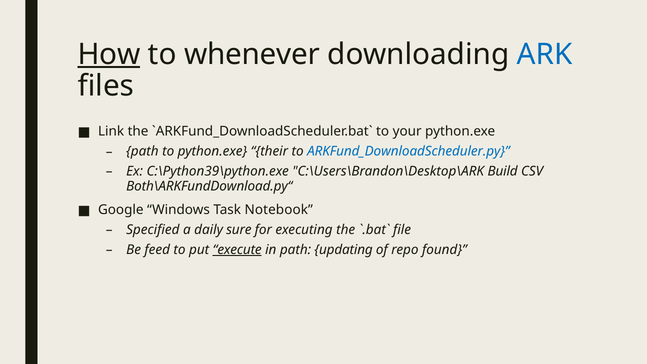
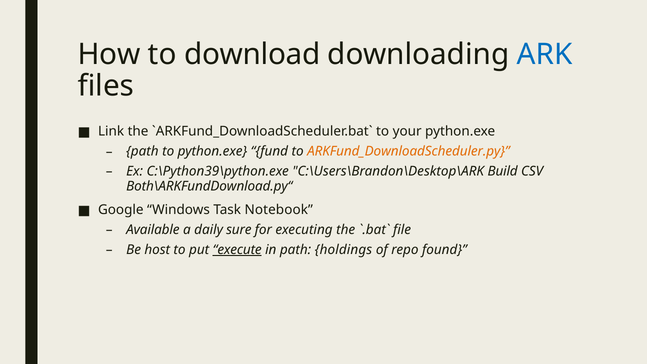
How underline: present -> none
whenever: whenever -> download
their: their -> fund
ARKFund_DownloadScheduler.py colour: blue -> orange
Specified: Specified -> Available
feed: feed -> host
updating: updating -> holdings
